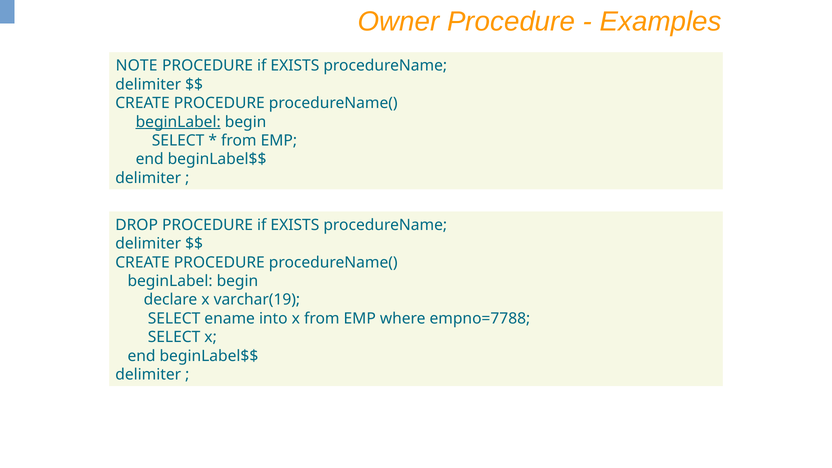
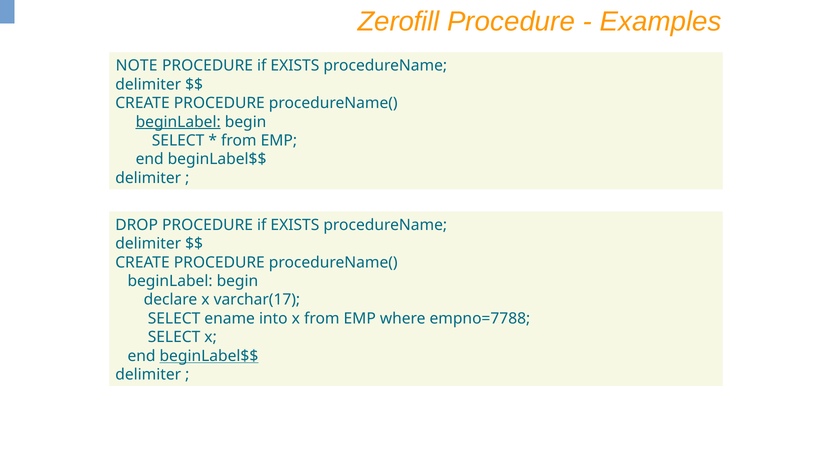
Owner: Owner -> Zerofill
varchar(19: varchar(19 -> varchar(17
beginLabel$$ at (209, 356) underline: none -> present
